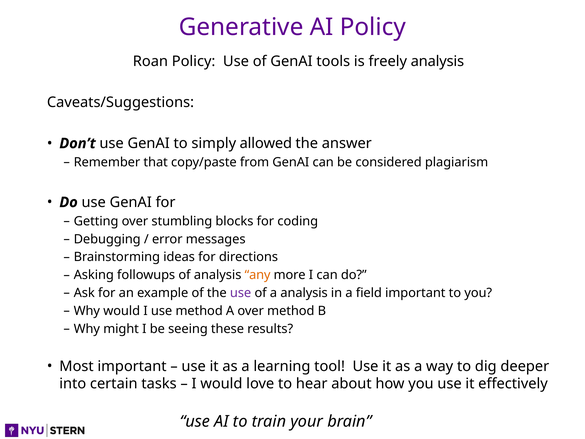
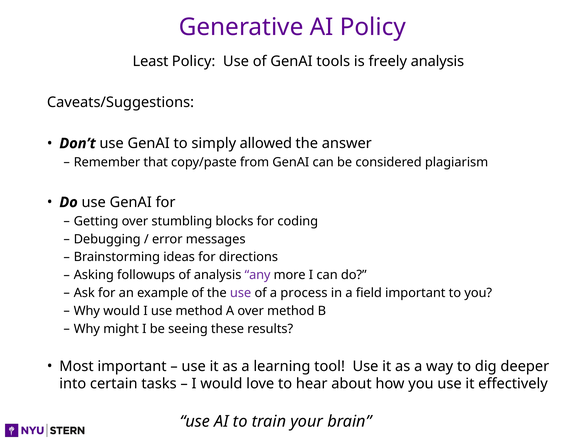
Roan: Roan -> Least
any colour: orange -> purple
a analysis: analysis -> process
